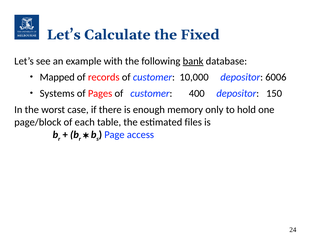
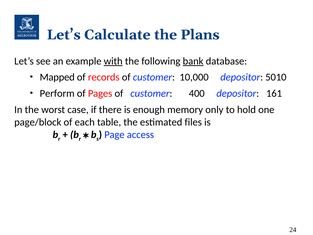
Fixed: Fixed -> Plans
with underline: none -> present
6006: 6006 -> 5010
Systems: Systems -> Perform
150: 150 -> 161
